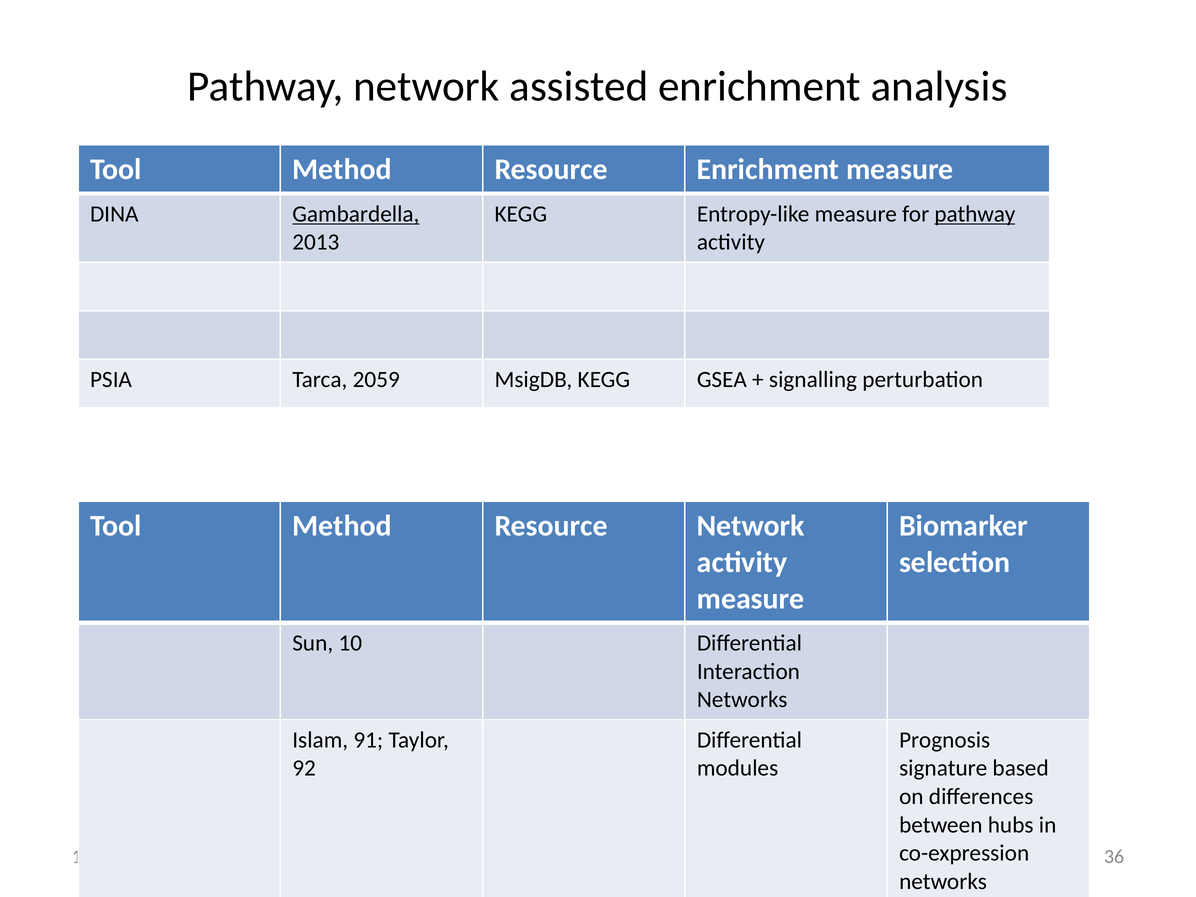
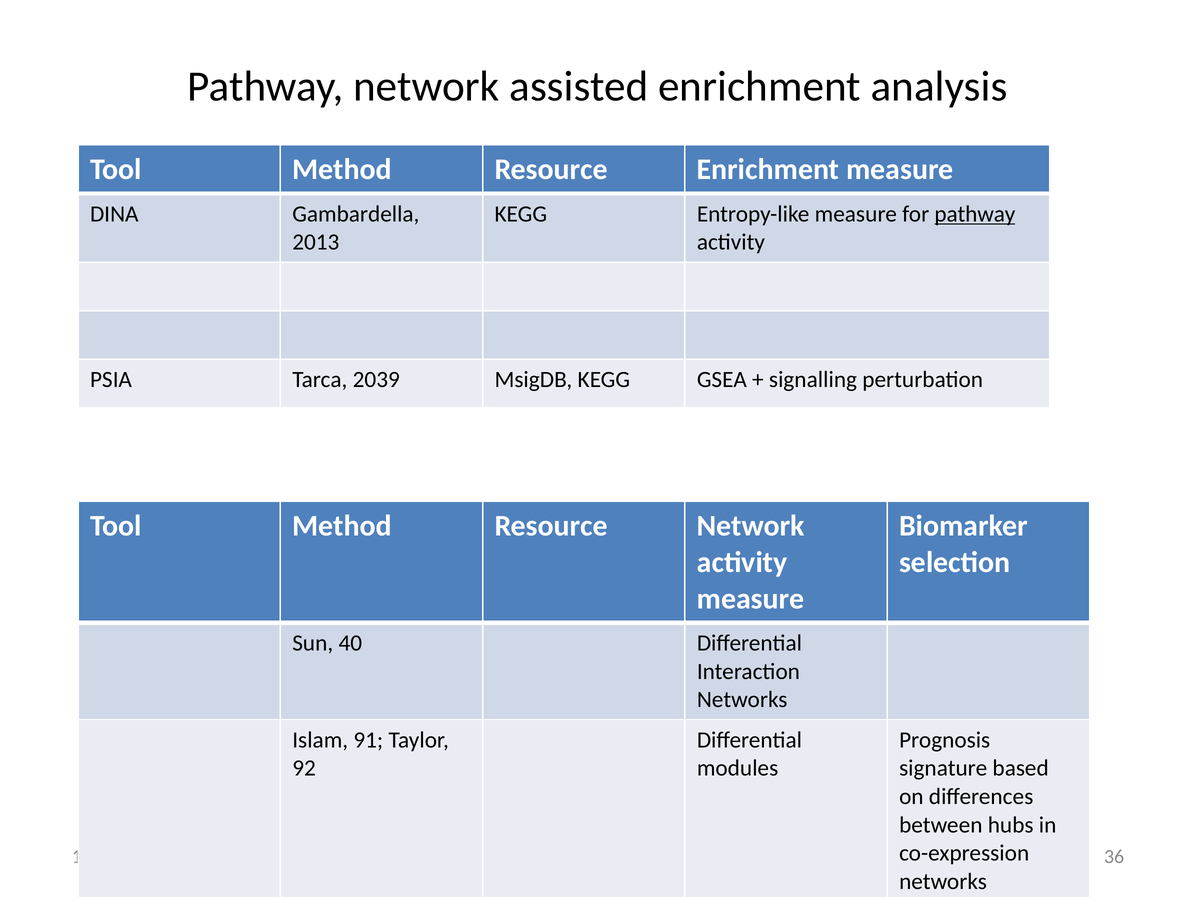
Gambardella underline: present -> none
2059: 2059 -> 2039
10: 10 -> 40
